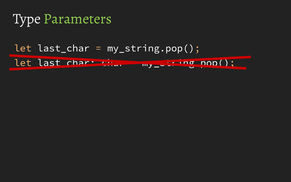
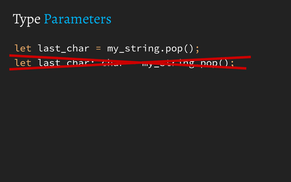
Parameters colour: light green -> light blue
